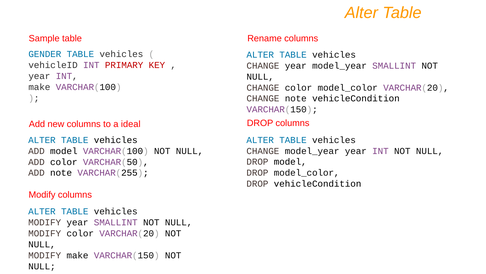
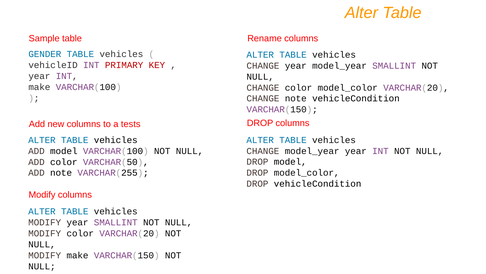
ideal: ideal -> tests
